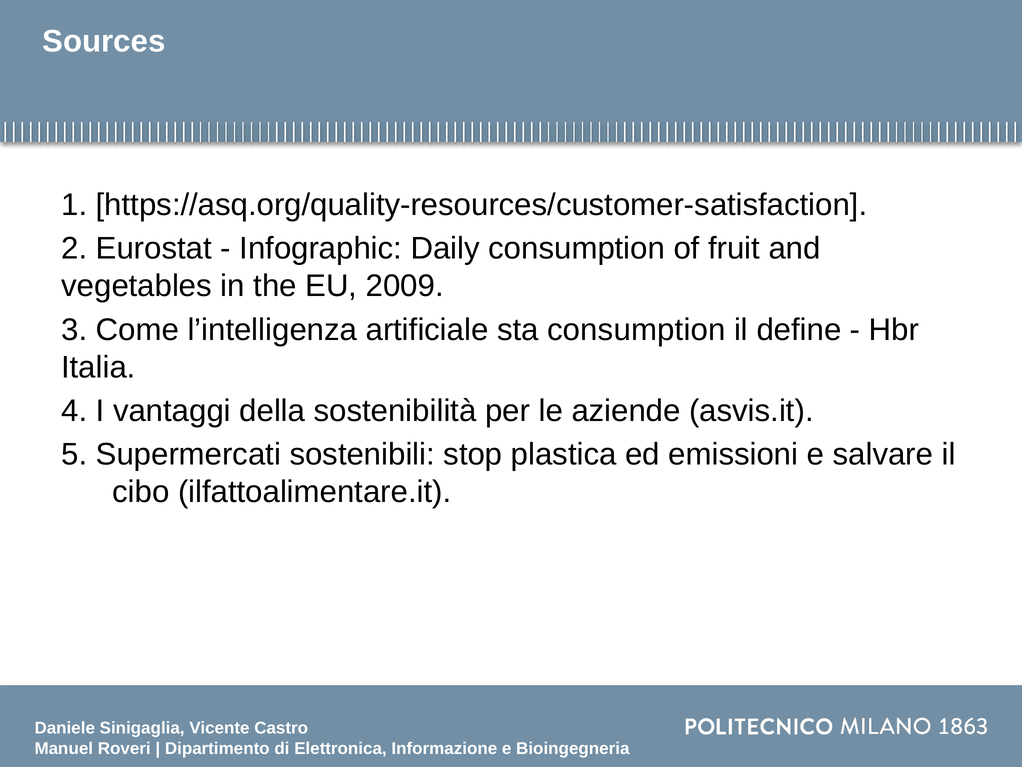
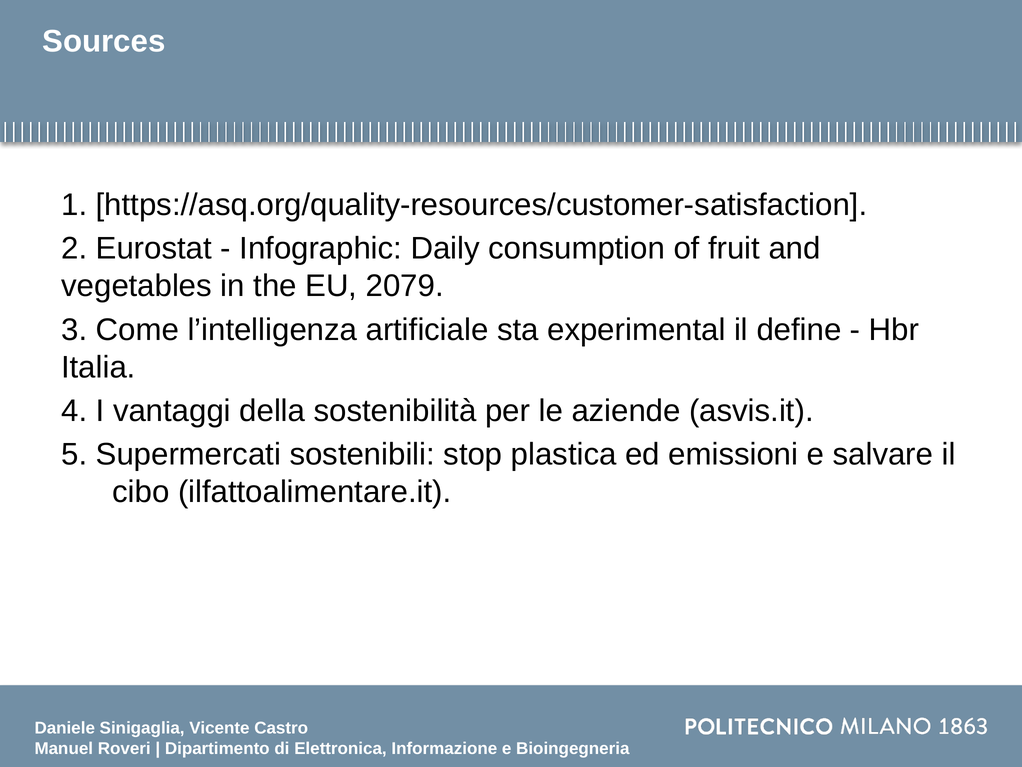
2009: 2009 -> 2079
sta consumption: consumption -> experimental
